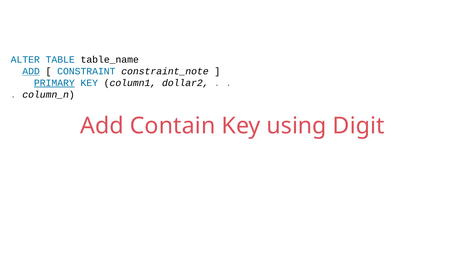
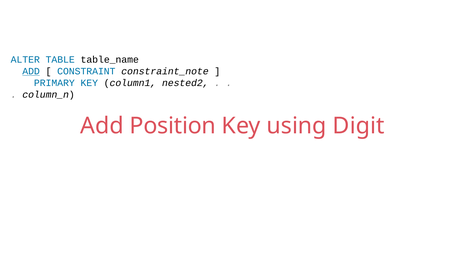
PRIMARY underline: present -> none
dollar2: dollar2 -> nested2
Contain: Contain -> Position
